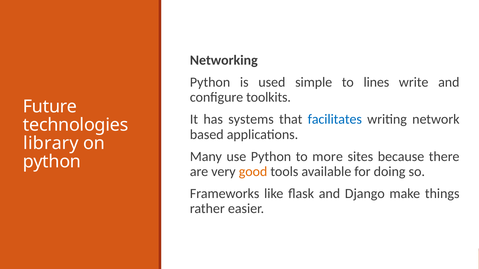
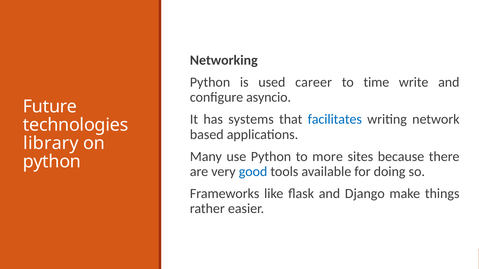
simple: simple -> career
lines: lines -> time
toolkits: toolkits -> asyncio
good colour: orange -> blue
